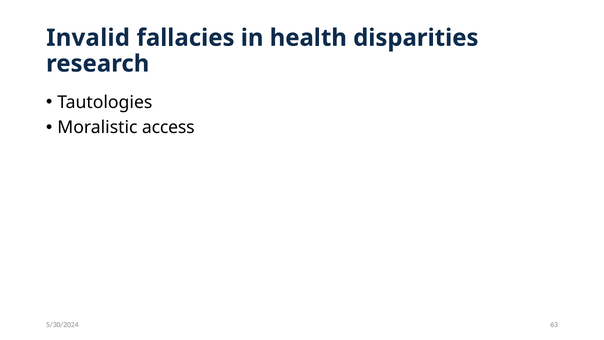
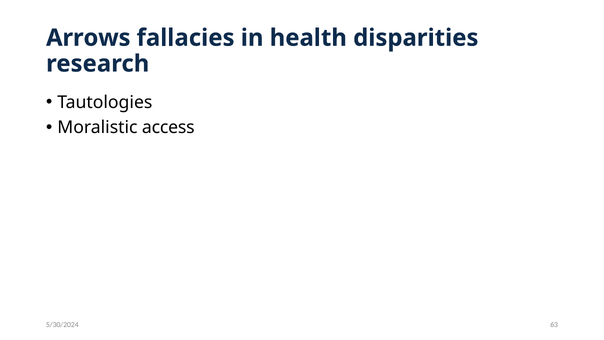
Invalid: Invalid -> Arrows
